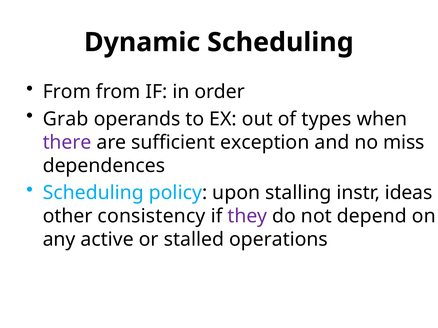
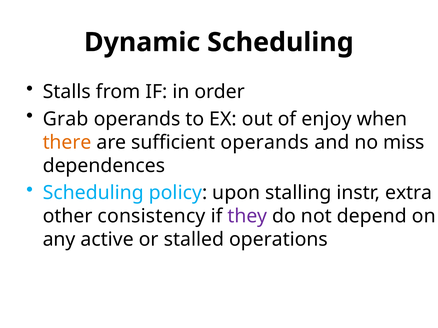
From at (67, 92): From -> Stalls
types: types -> enjoy
there colour: purple -> orange
sufficient exception: exception -> operands
ideas: ideas -> extra
